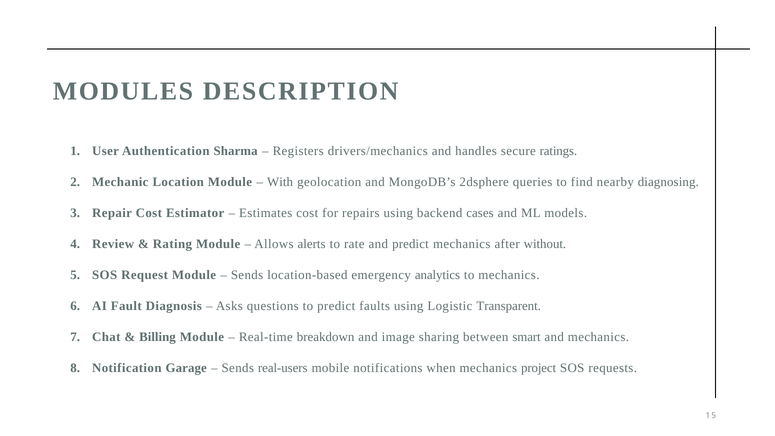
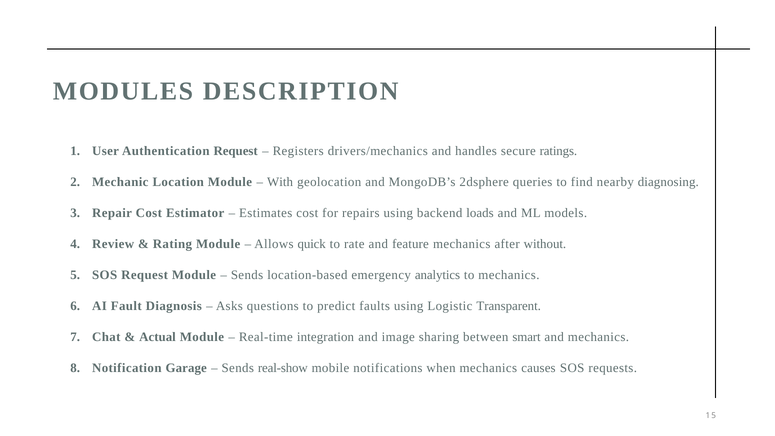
Authentication Sharma: Sharma -> Request
cases: cases -> loads
alerts: alerts -> quick
and predict: predict -> feature
Billing: Billing -> Actual
breakdown: breakdown -> integration
real-users: real-users -> real-show
project: project -> causes
